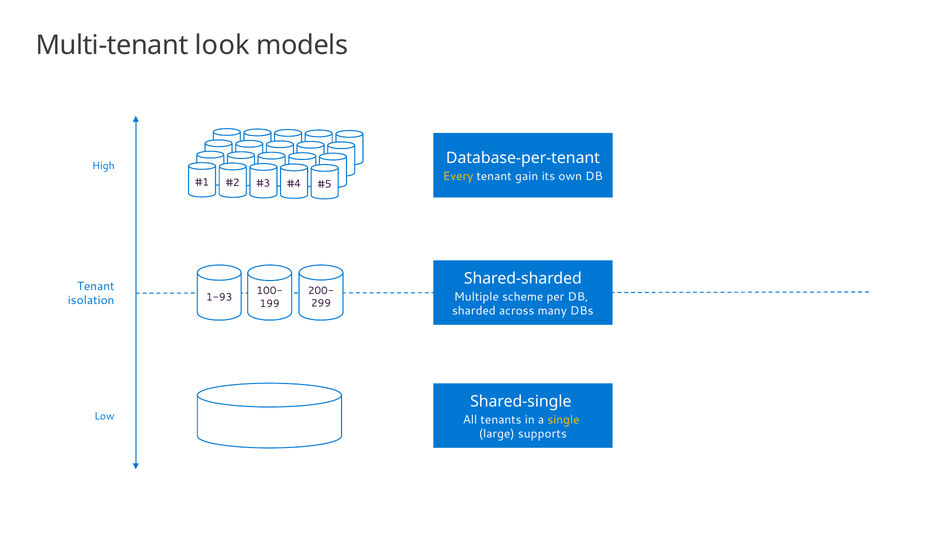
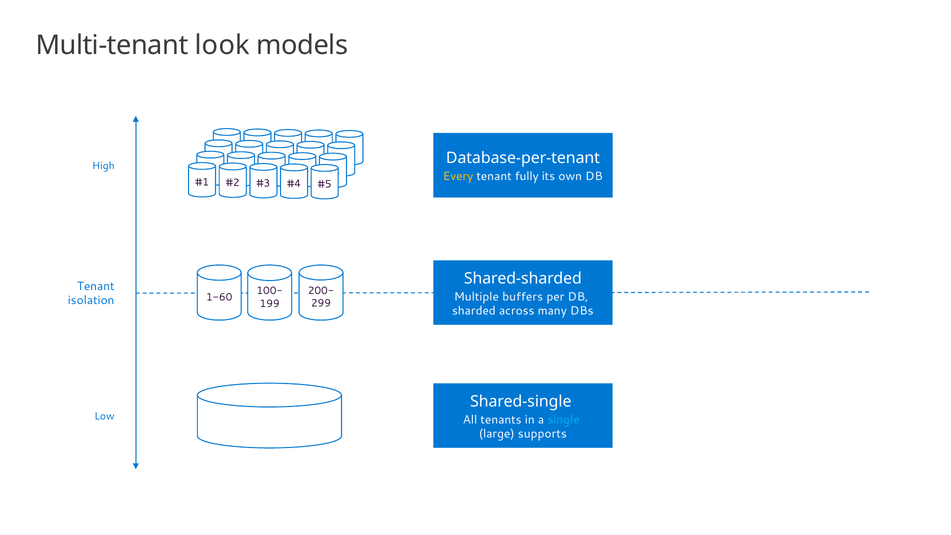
gain: gain -> fully
scheme: scheme -> buffers
1-93: 1-93 -> 1-60
single colour: yellow -> light blue
